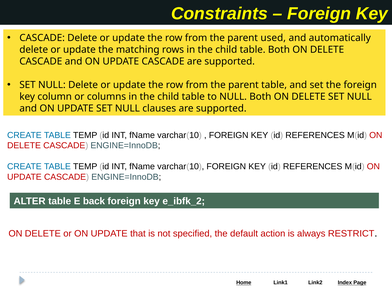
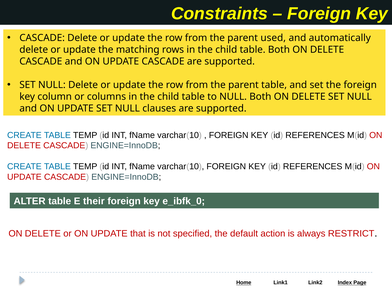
back: back -> their
e_ibfk_2: e_ibfk_2 -> e_ibfk_0
